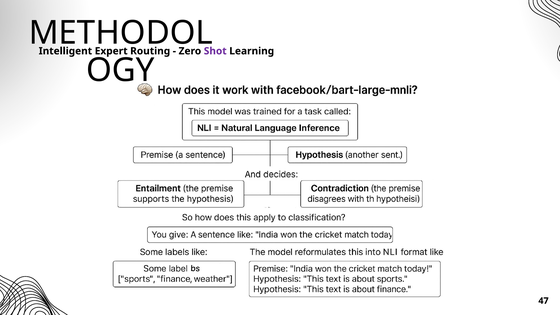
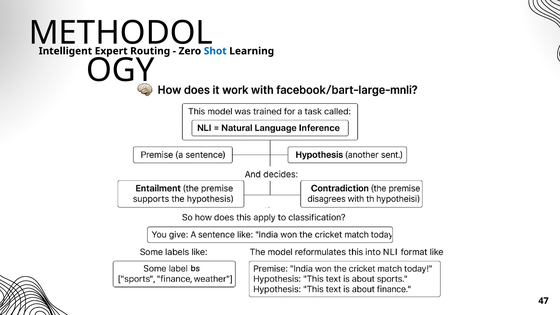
Shot colour: purple -> blue
